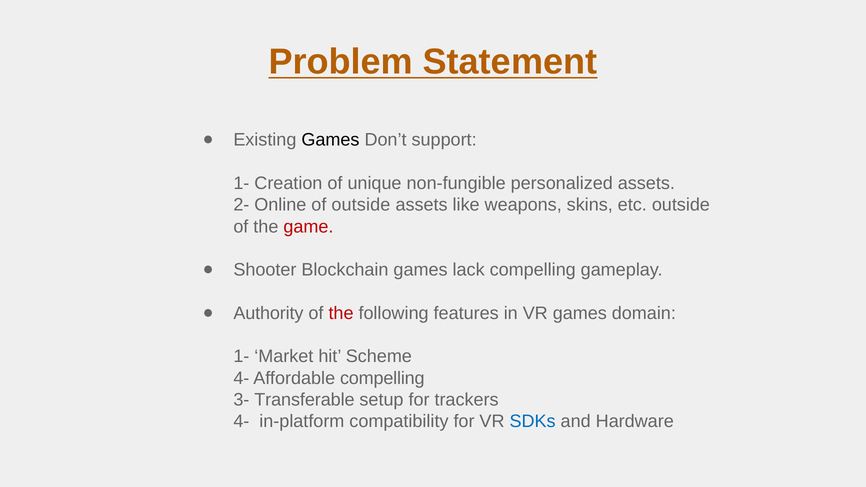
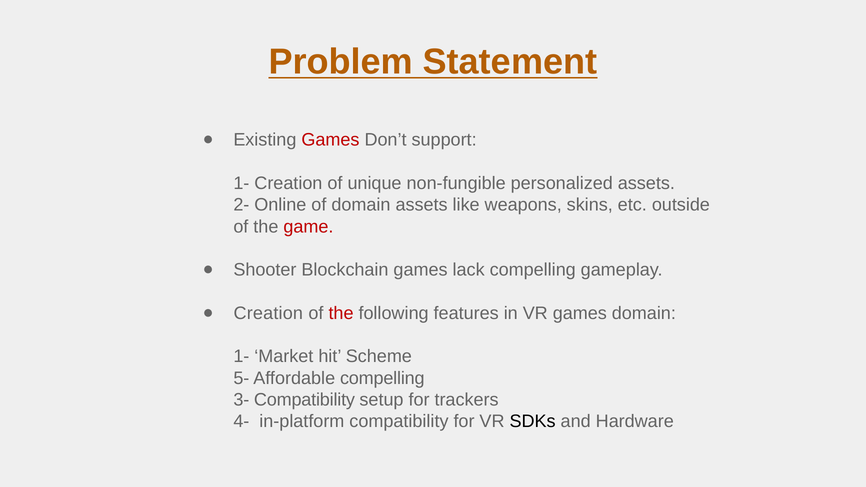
Games at (330, 140) colour: black -> red
of outside: outside -> domain
Authority at (268, 313): Authority -> Creation
4- at (241, 378): 4- -> 5-
3- Transferable: Transferable -> Compatibility
SDKs colour: blue -> black
